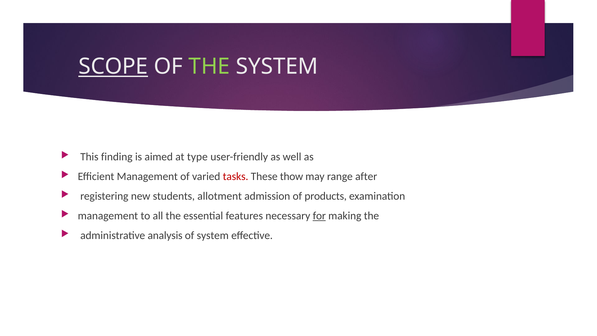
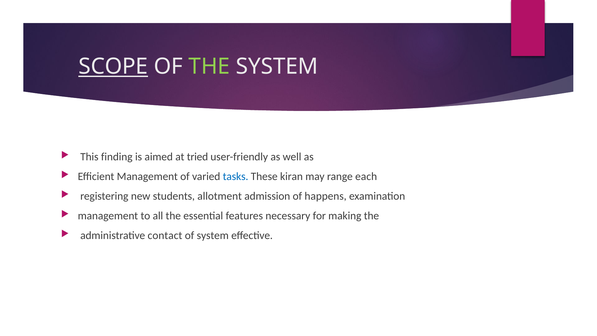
type: type -> tried
tasks colour: red -> blue
thow: thow -> kiran
after: after -> each
products: products -> happens
for underline: present -> none
analysis: analysis -> contact
